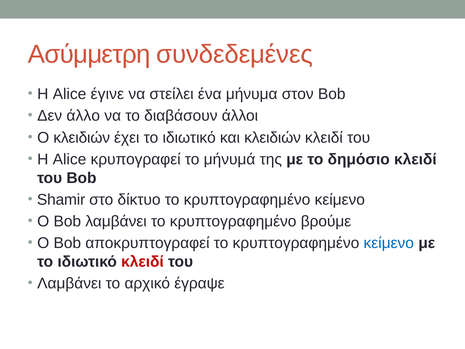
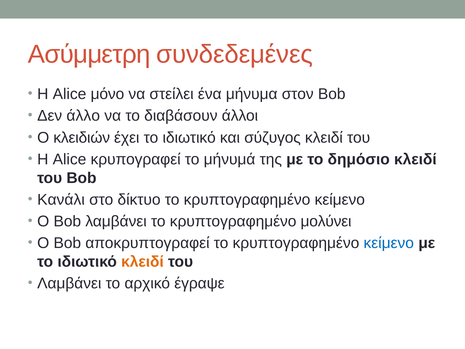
έγινε: έγινε -> μόνο
και κλειδιών: κλειδιών -> σύζυγος
Shamir: Shamir -> Κανάλι
βρούμε: βρούμε -> μολύνει
κλειδί at (142, 261) colour: red -> orange
